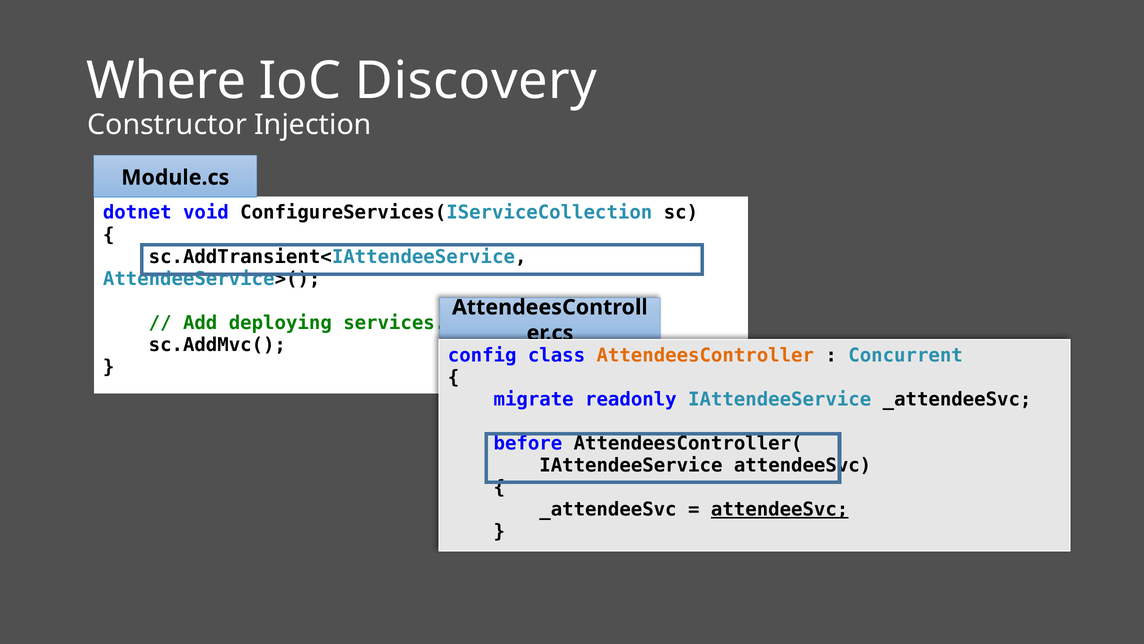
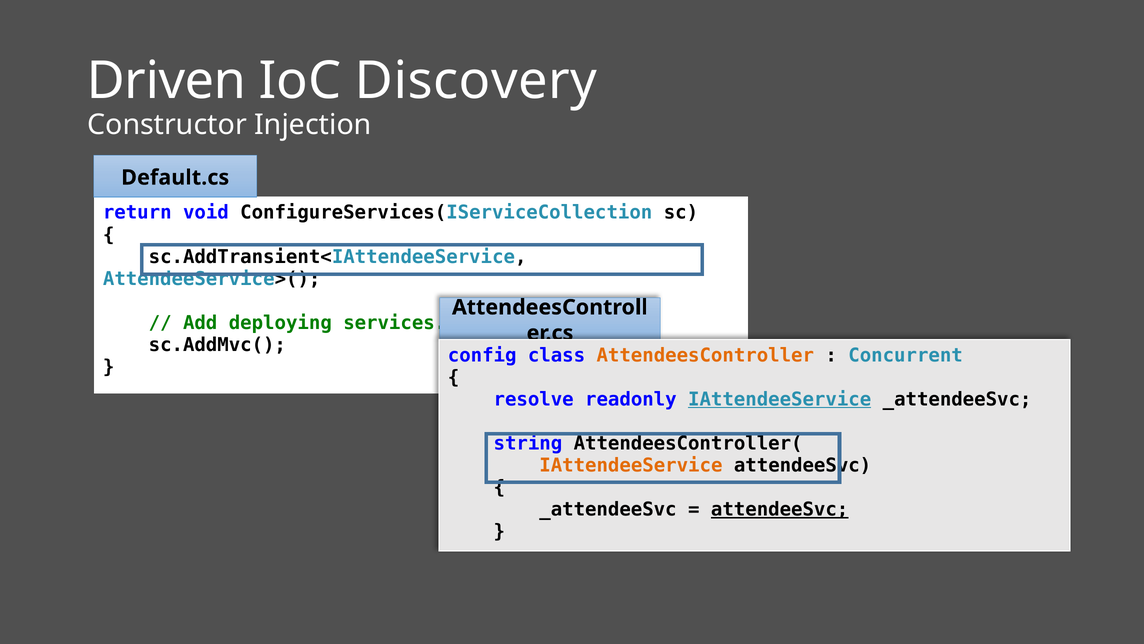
Where: Where -> Driven
Module.cs: Module.cs -> Default.cs
dotnet: dotnet -> return
migrate: migrate -> resolve
IAttendeeService at (780, 399) underline: none -> present
before: before -> string
IAttendeeService at (631, 465) colour: black -> orange
